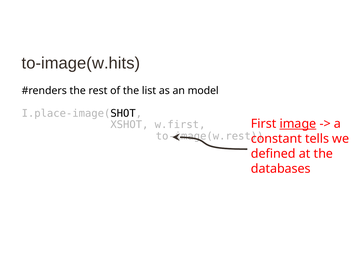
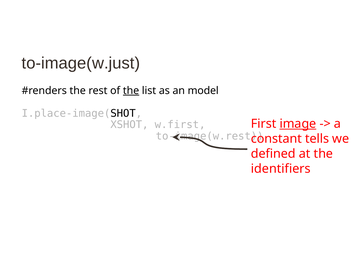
to-image(w.hits: to-image(w.hits -> to-image(w.just
the at (131, 90) underline: none -> present
databases: databases -> identifiers
